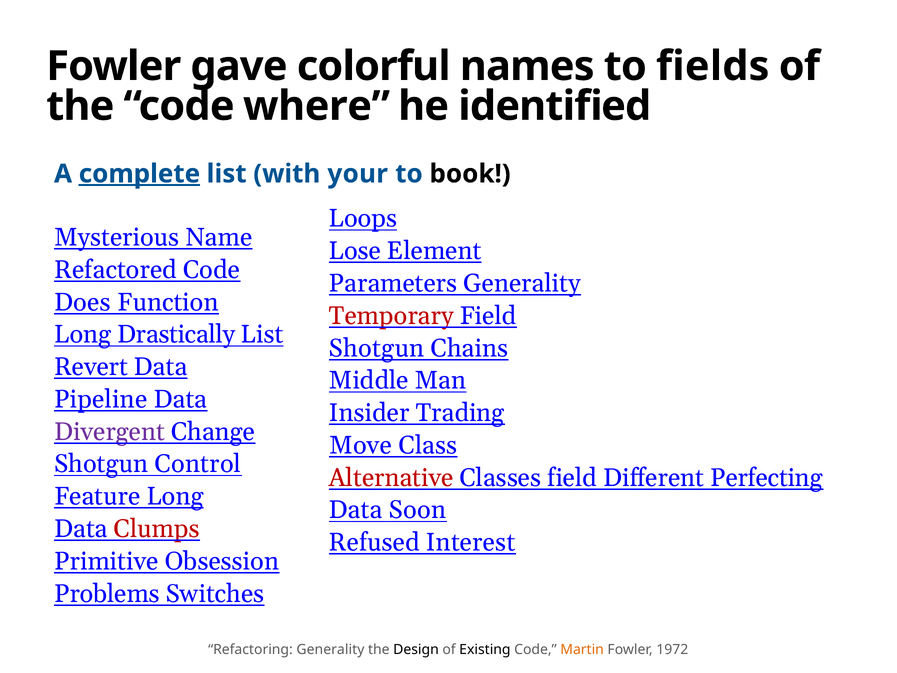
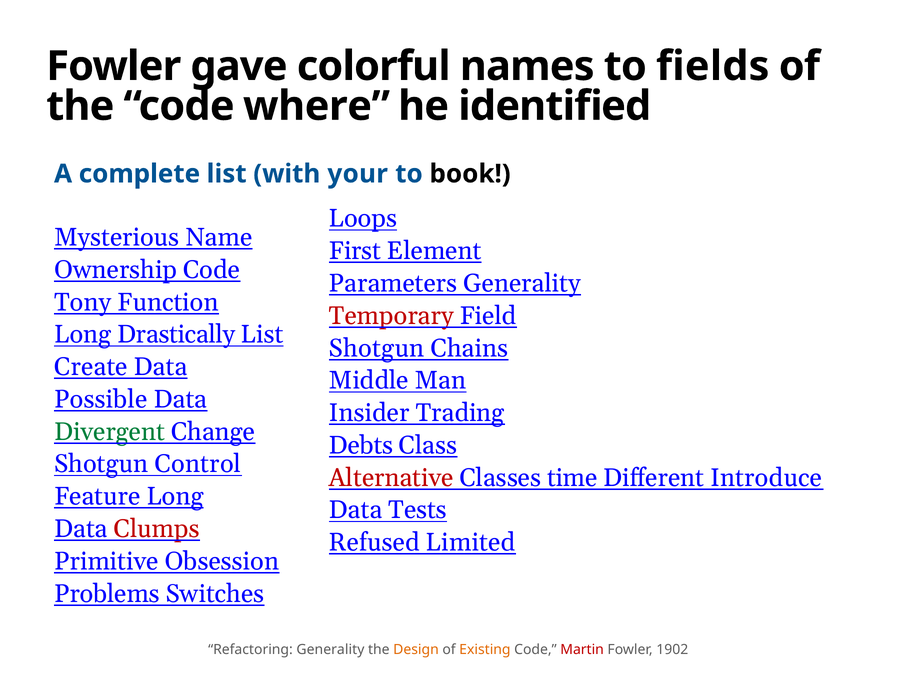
complete underline: present -> none
Lose: Lose -> First
Refactored: Refactored -> Ownership
Does: Does -> Tony
Revert: Revert -> Create
Pipeline: Pipeline -> Possible
Divergent colour: purple -> green
Move: Move -> Debts
Classes field: field -> time
Perfecting: Perfecting -> Introduce
Soon: Soon -> Tests
Interest: Interest -> Limited
Design colour: black -> orange
Existing colour: black -> orange
Martin colour: orange -> red
1972: 1972 -> 1902
